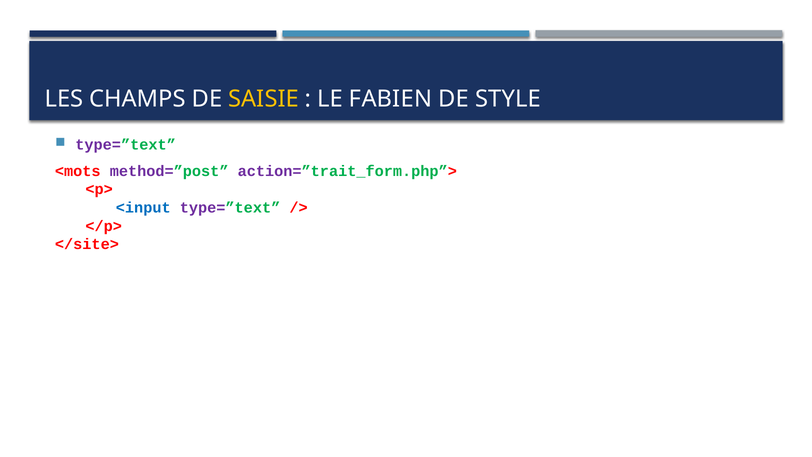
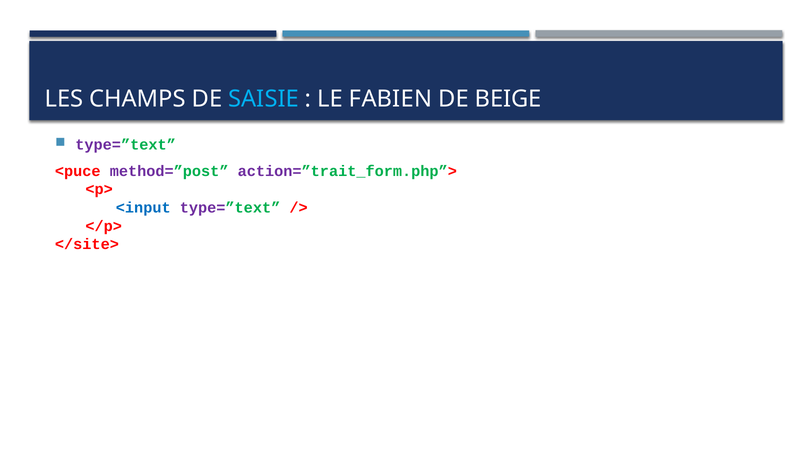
SAISIE colour: yellow -> light blue
STYLE: STYLE -> BEIGE
<mots: <mots -> <puce
